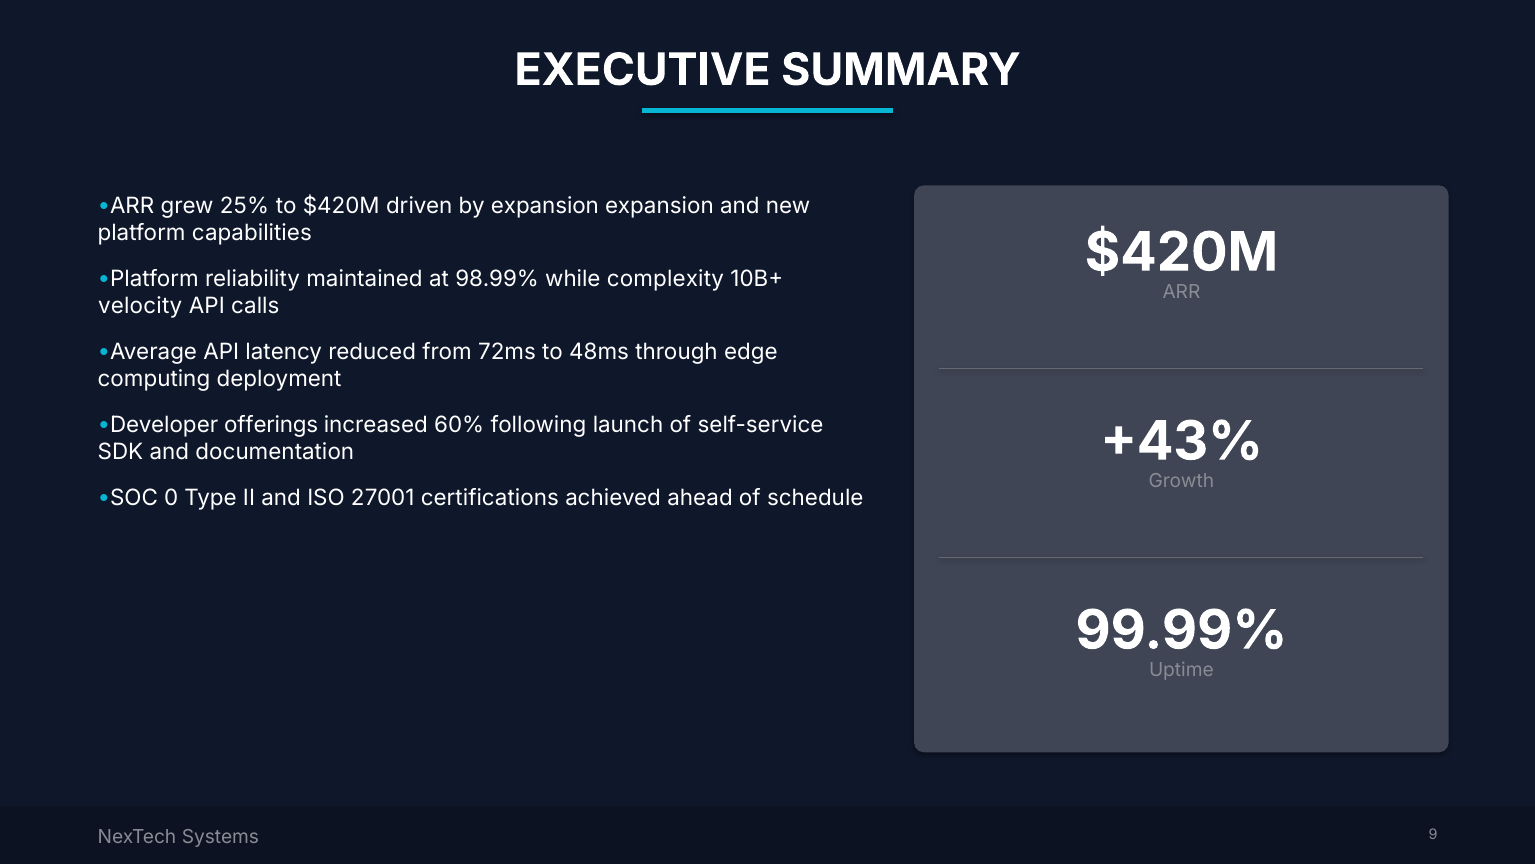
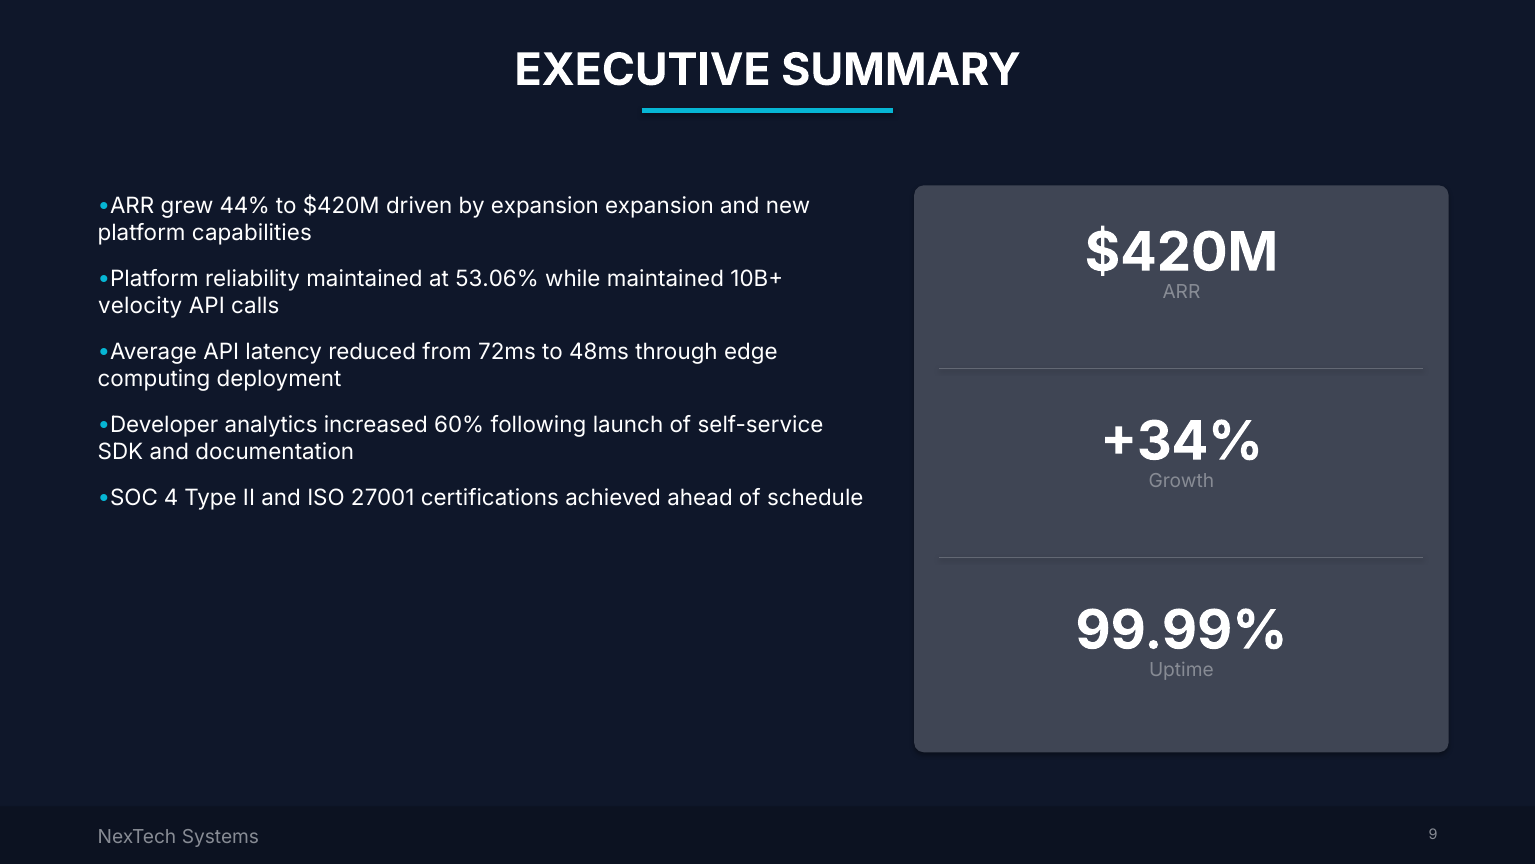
25%: 25% -> 44%
98.99%: 98.99% -> 53.06%
while complexity: complexity -> maintained
offerings: offerings -> analytics
+43%: +43% -> +34%
0: 0 -> 4
